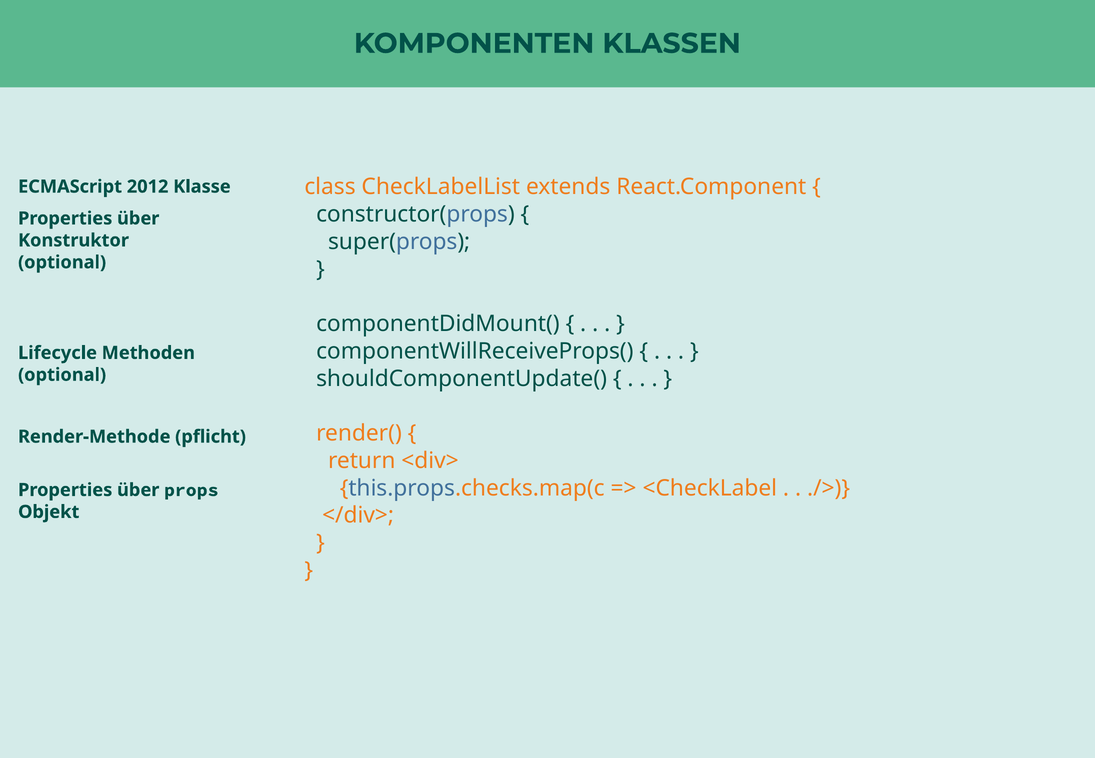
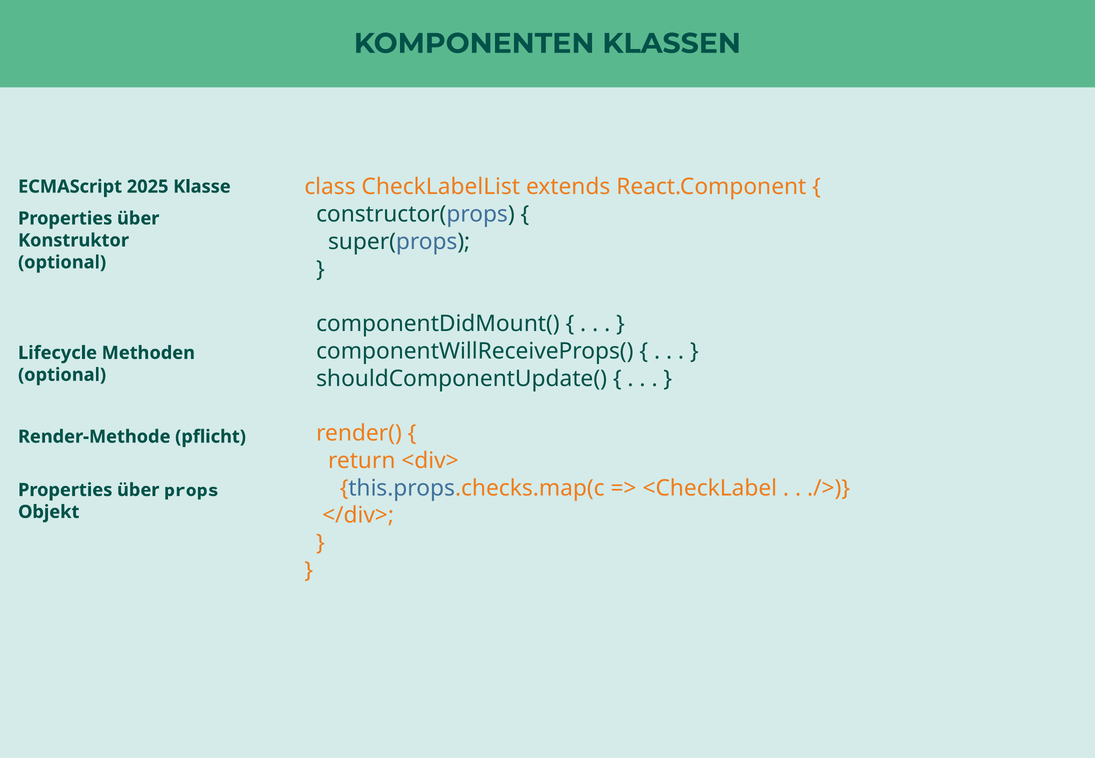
2012: 2012 -> 2025
